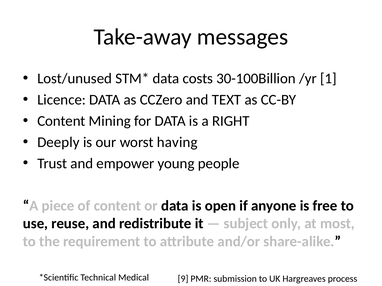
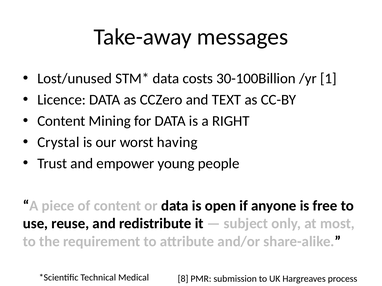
Deeply: Deeply -> Crystal
9: 9 -> 8
